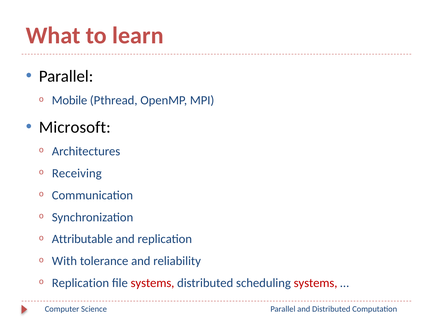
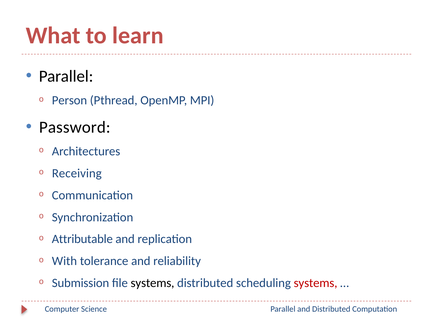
Mobile: Mobile -> Person
Microsoft: Microsoft -> Password
Replication at (80, 283): Replication -> Submission
systems at (153, 283) colour: red -> black
